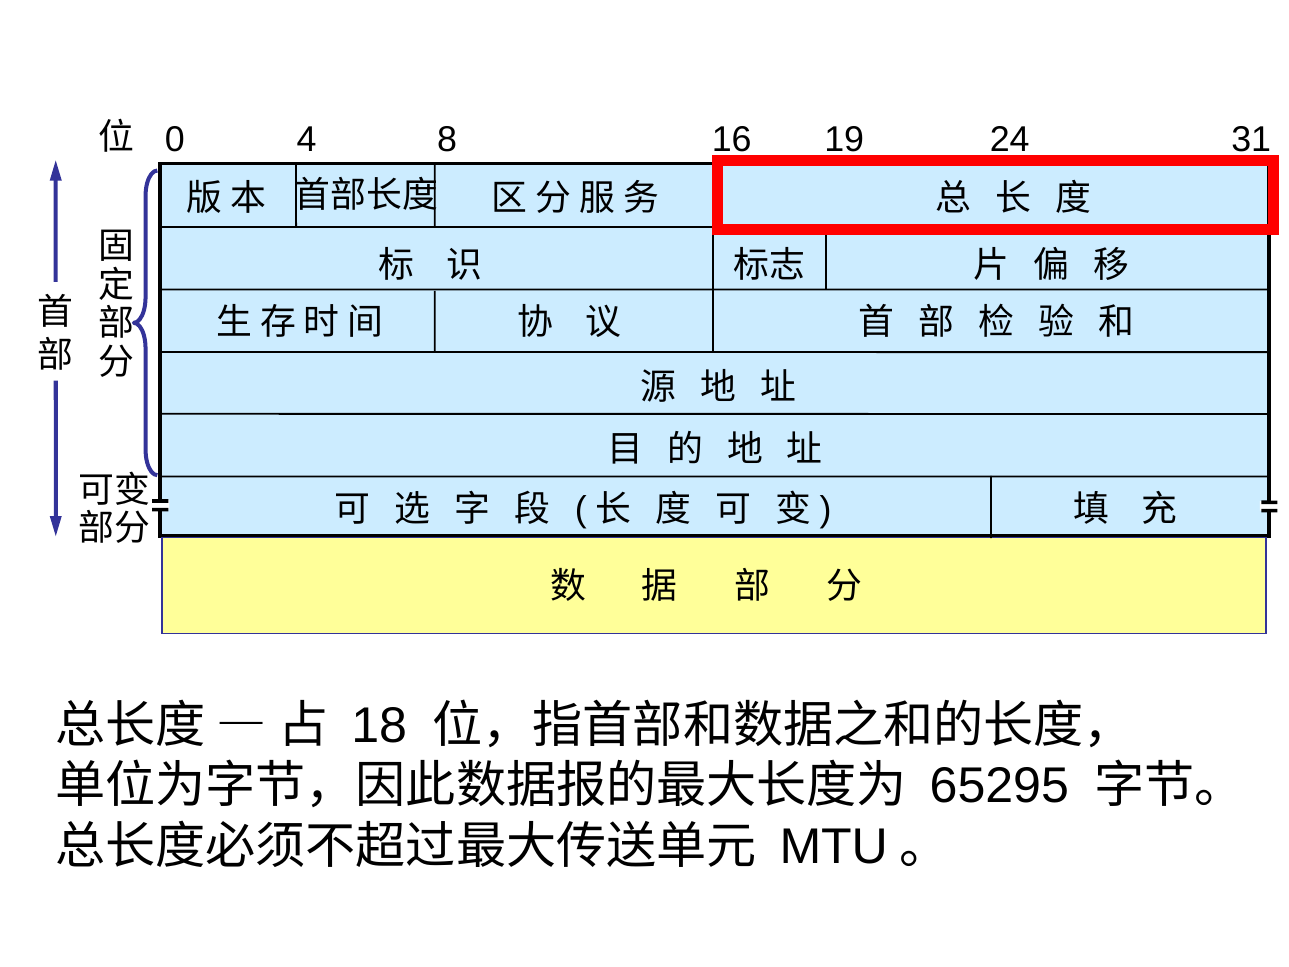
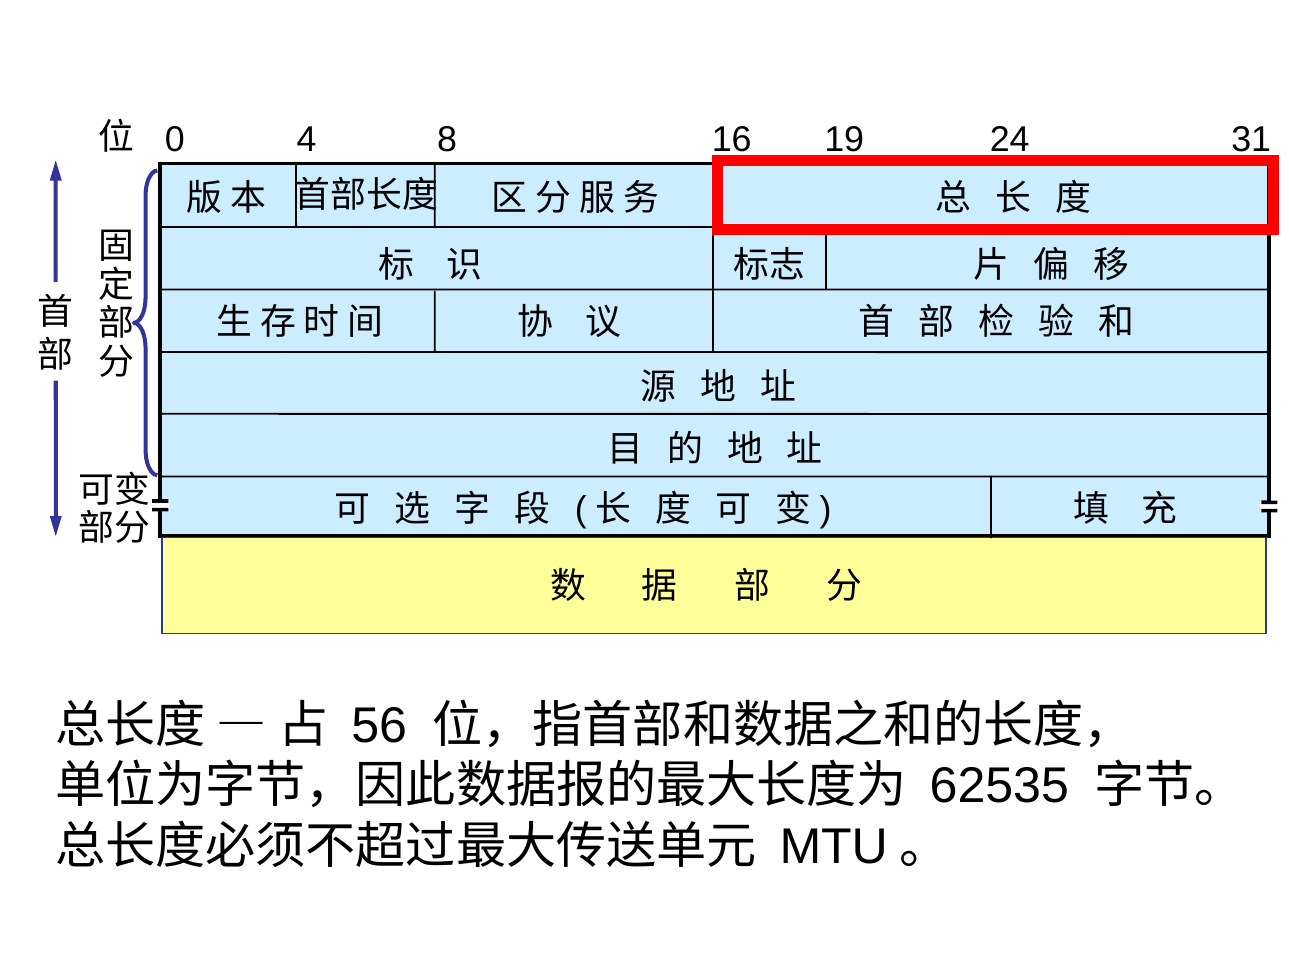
18: 18 -> 56
65295: 65295 -> 62535
